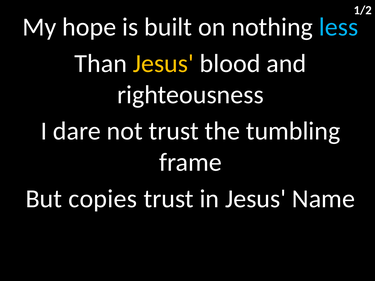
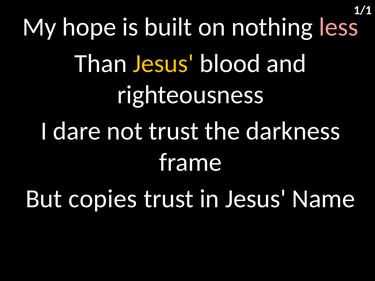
1/2: 1/2 -> 1/1
less colour: light blue -> pink
tumbling: tumbling -> darkness
